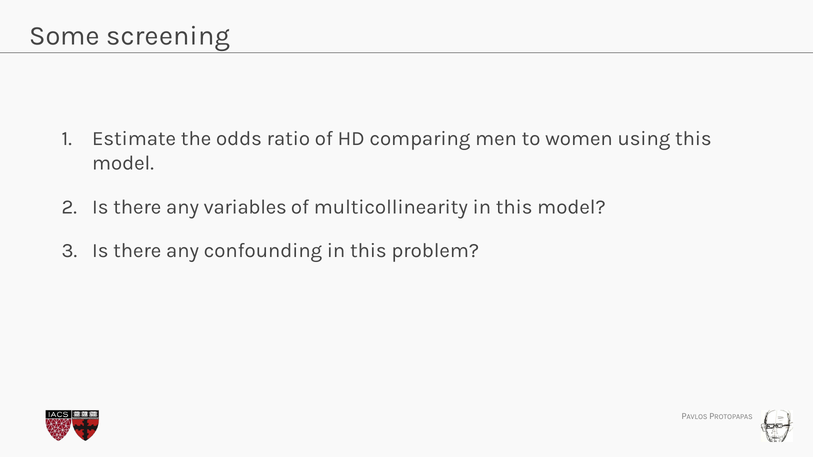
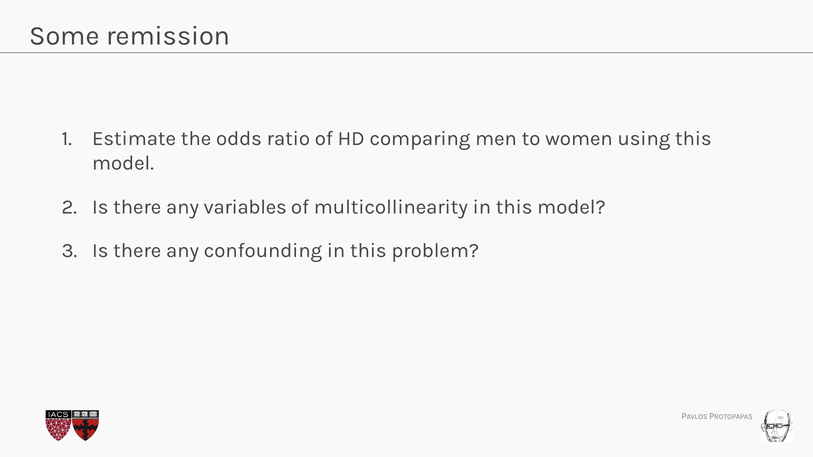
screening: screening -> remission
